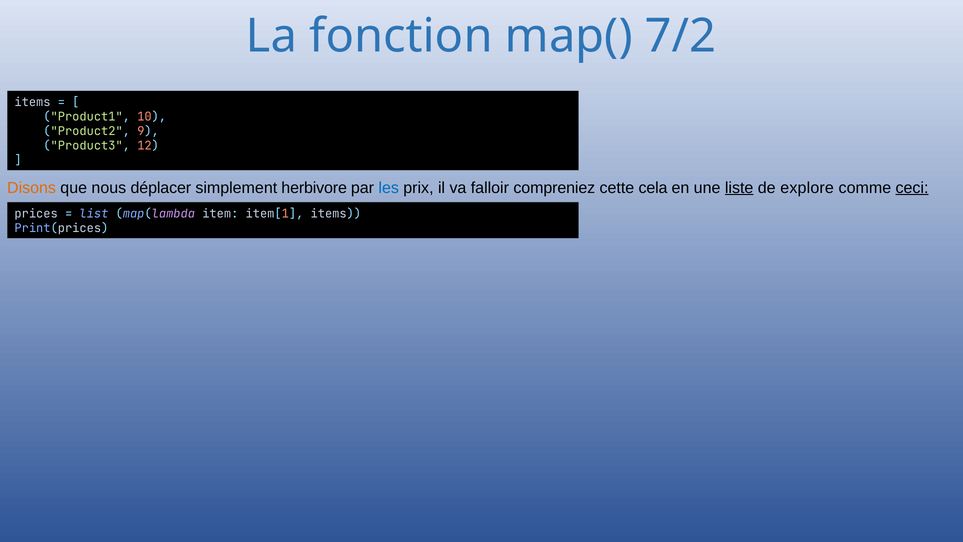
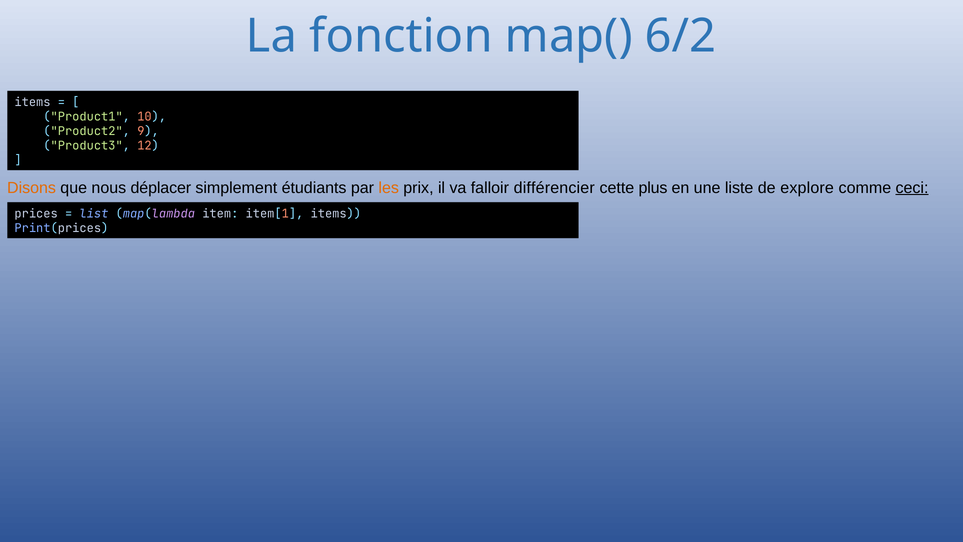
7/2: 7/2 -> 6/2
herbivore: herbivore -> étudiants
les colour: blue -> orange
compreniez: compreniez -> différencier
cela: cela -> plus
liste underline: present -> none
